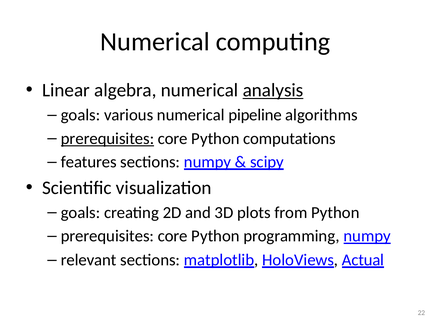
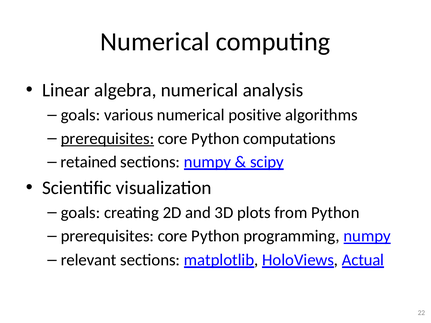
analysis underline: present -> none
pipeline: pipeline -> positive
features: features -> retained
